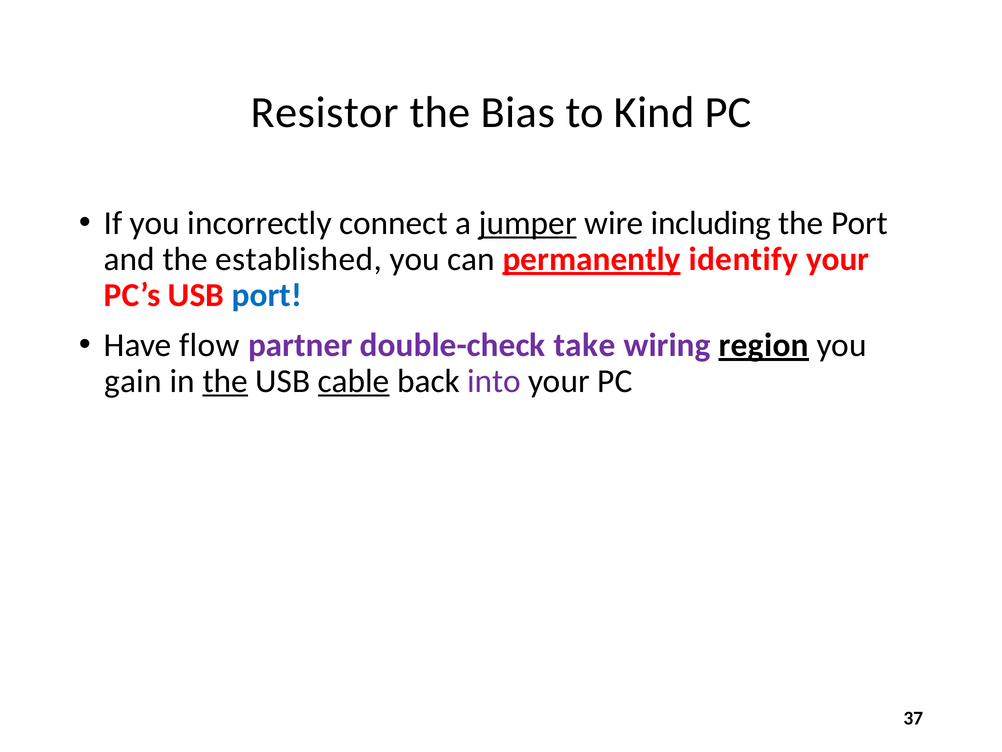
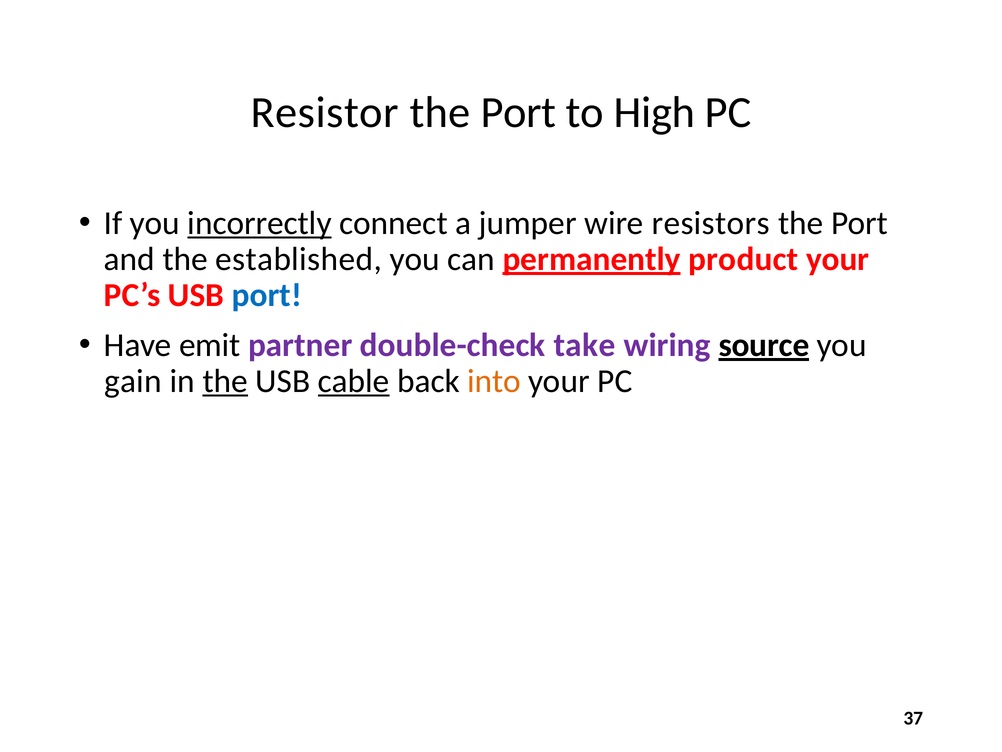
Bias at (518, 112): Bias -> Port
Kind: Kind -> High
incorrectly underline: none -> present
jumper underline: present -> none
including: including -> resistors
identify: identify -> product
flow: flow -> emit
region: region -> source
into colour: purple -> orange
